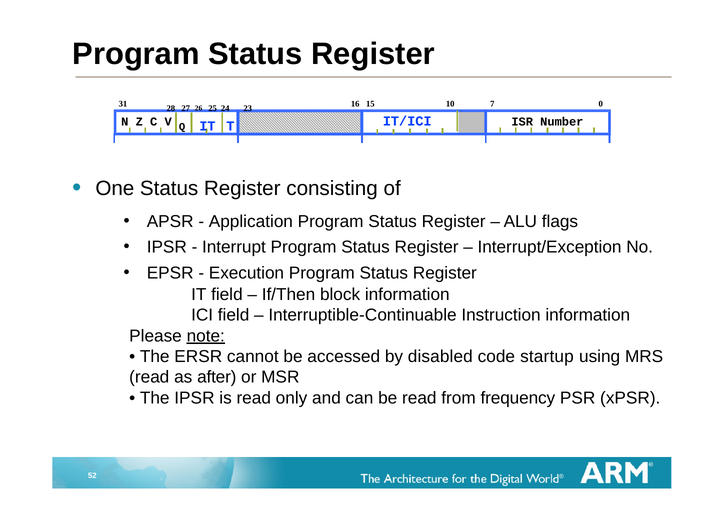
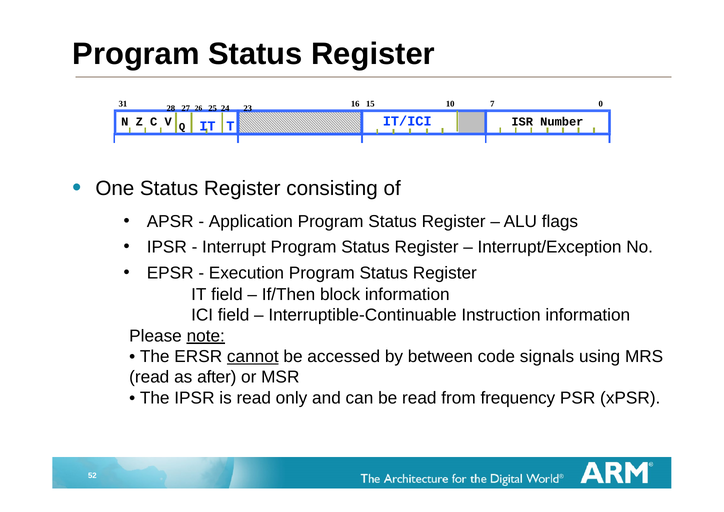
cannot underline: none -> present
disabled: disabled -> between
startup: startup -> signals
